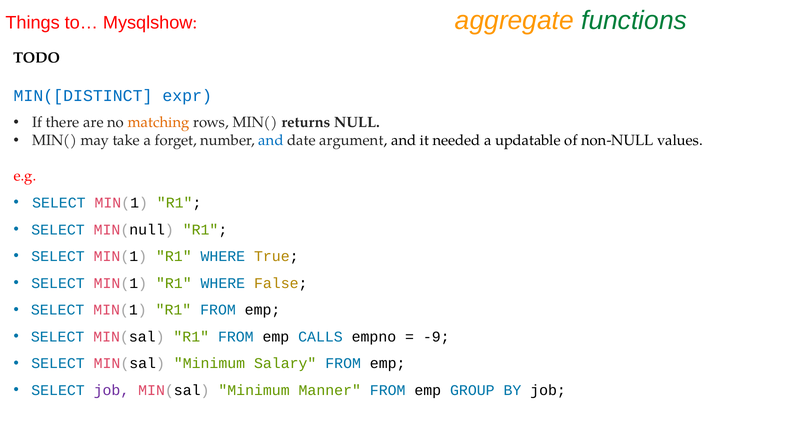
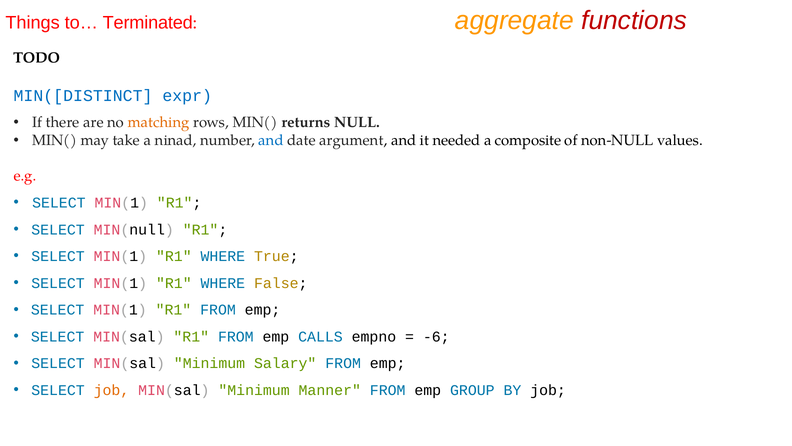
Mysqlshow: Mysqlshow -> Terminated
functions colour: green -> red
forget: forget -> ninad
updatable: updatable -> composite
-9: -9 -> -6
job at (111, 390) colour: purple -> orange
